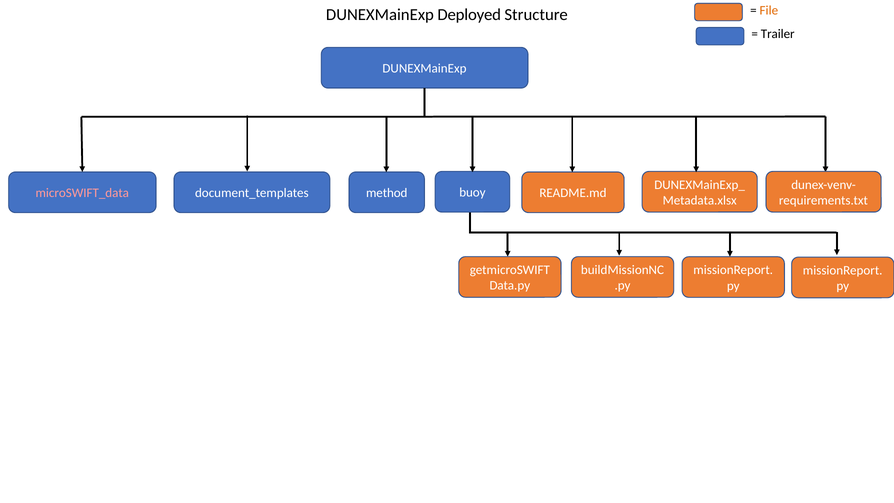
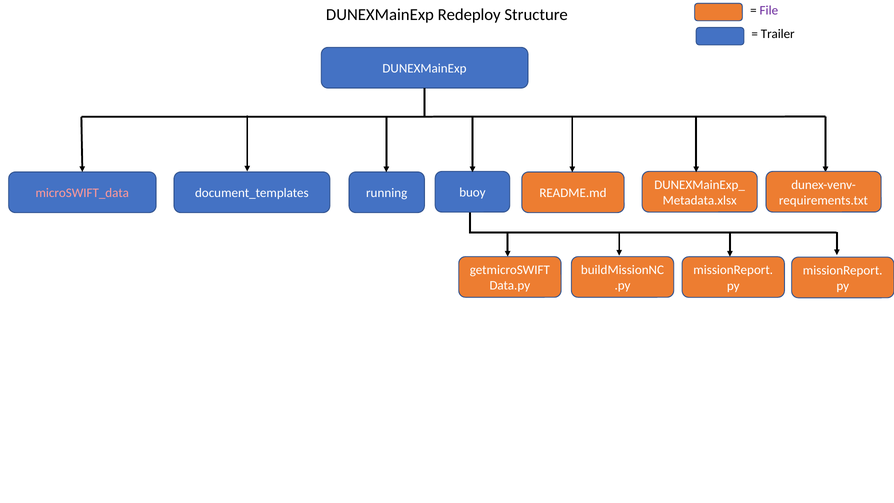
File colour: orange -> purple
Deployed: Deployed -> Redeploy
method: method -> running
